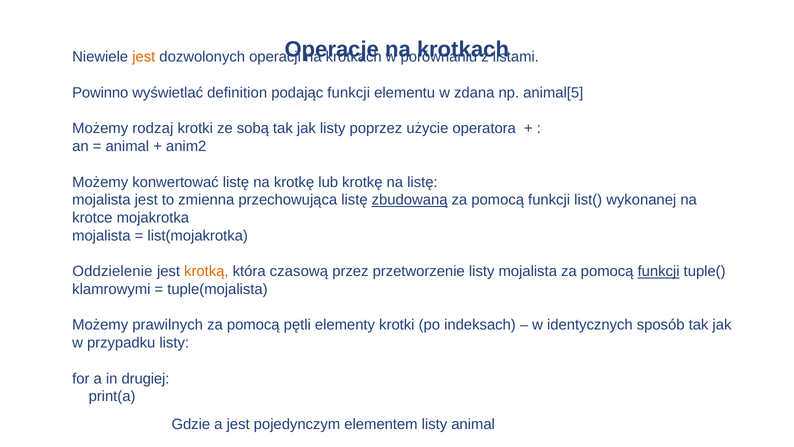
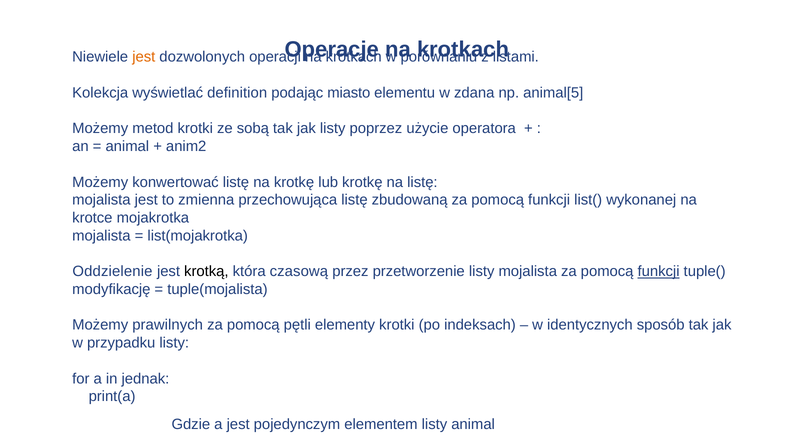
Powinno: Powinno -> Kolekcja
podając funkcji: funkcji -> miasto
rodzaj: rodzaj -> metod
zbudowaną underline: present -> none
krotką colour: orange -> black
klamrowymi: klamrowymi -> modyfikację
drugiej: drugiej -> jednak
